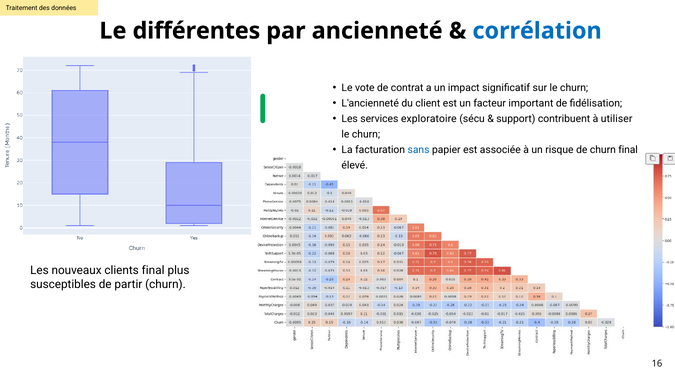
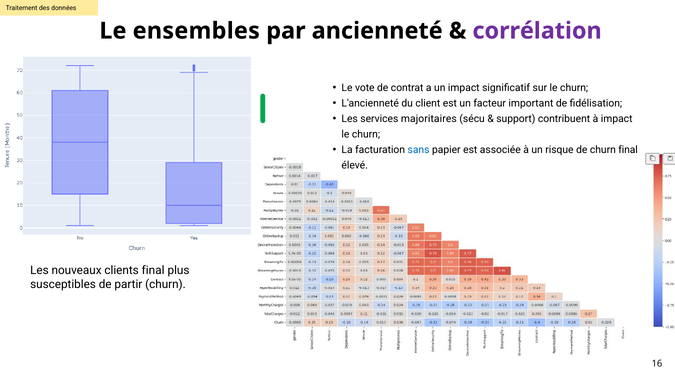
différentes: différentes -> ensembles
corrélation colour: blue -> purple
exploratoire: exploratoire -> majoritaires
à utiliser: utiliser -> impact
